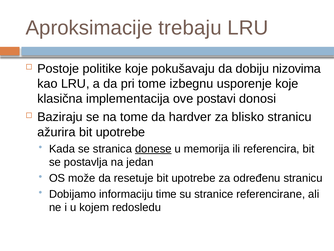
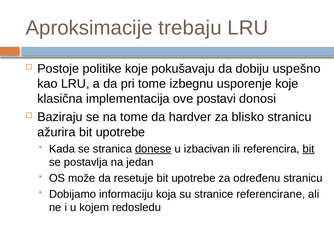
nizovima: nizovima -> uspešno
memorija: memorija -> izbacivan
bit at (308, 149) underline: none -> present
time: time -> koja
